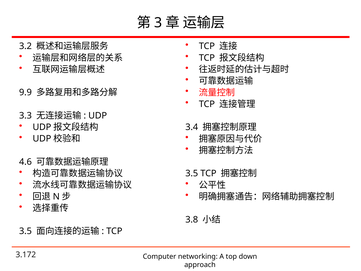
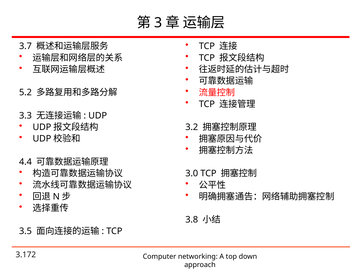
3.2: 3.2 -> 3.7
9.9: 9.9 -> 5.2
3.4: 3.4 -> 3.2
4.6: 4.6 -> 4.4
3.5 at (192, 173): 3.5 -> 3.0
